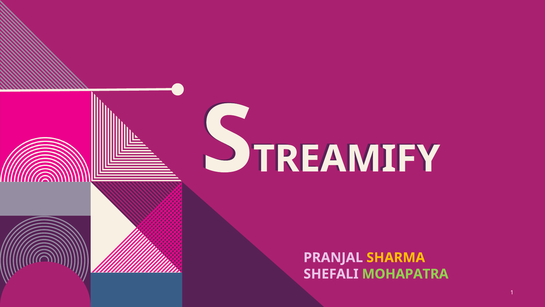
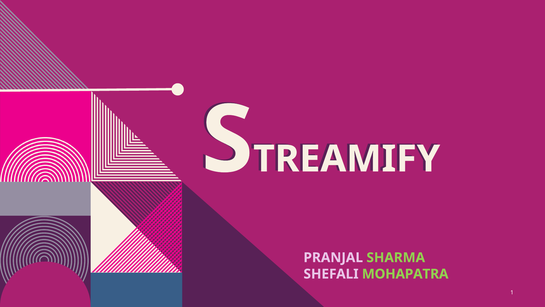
SHARMA colour: yellow -> light green
